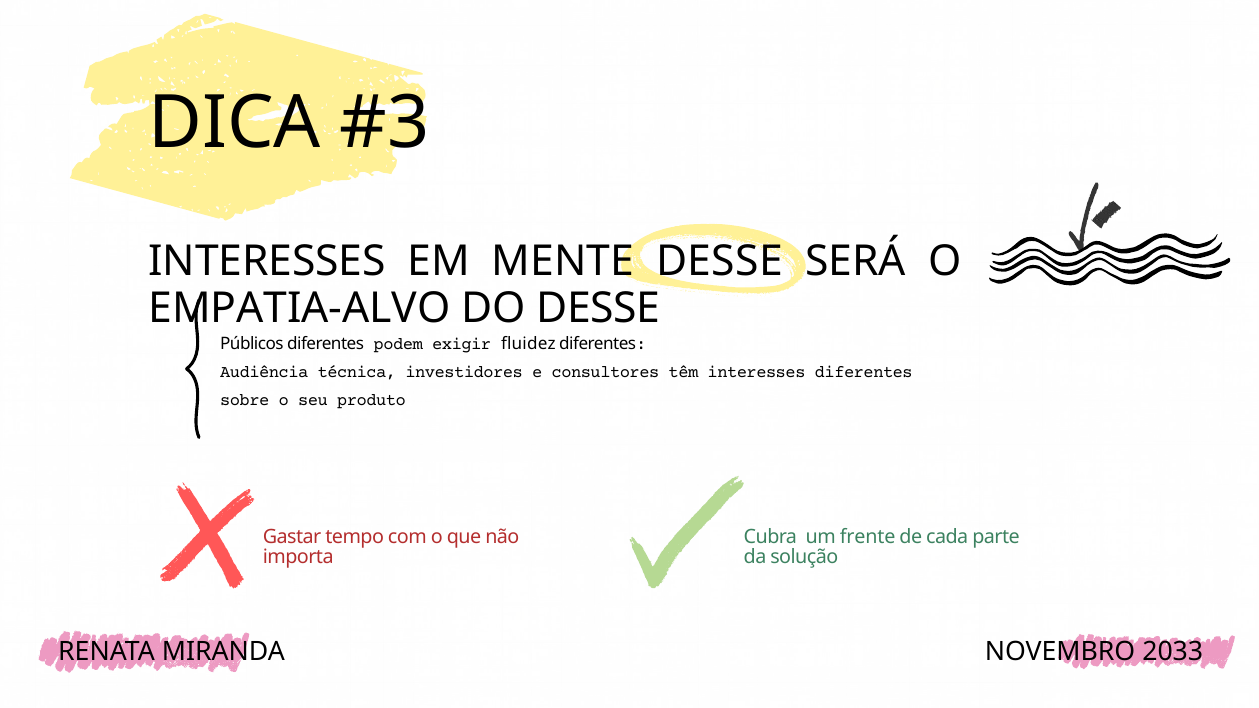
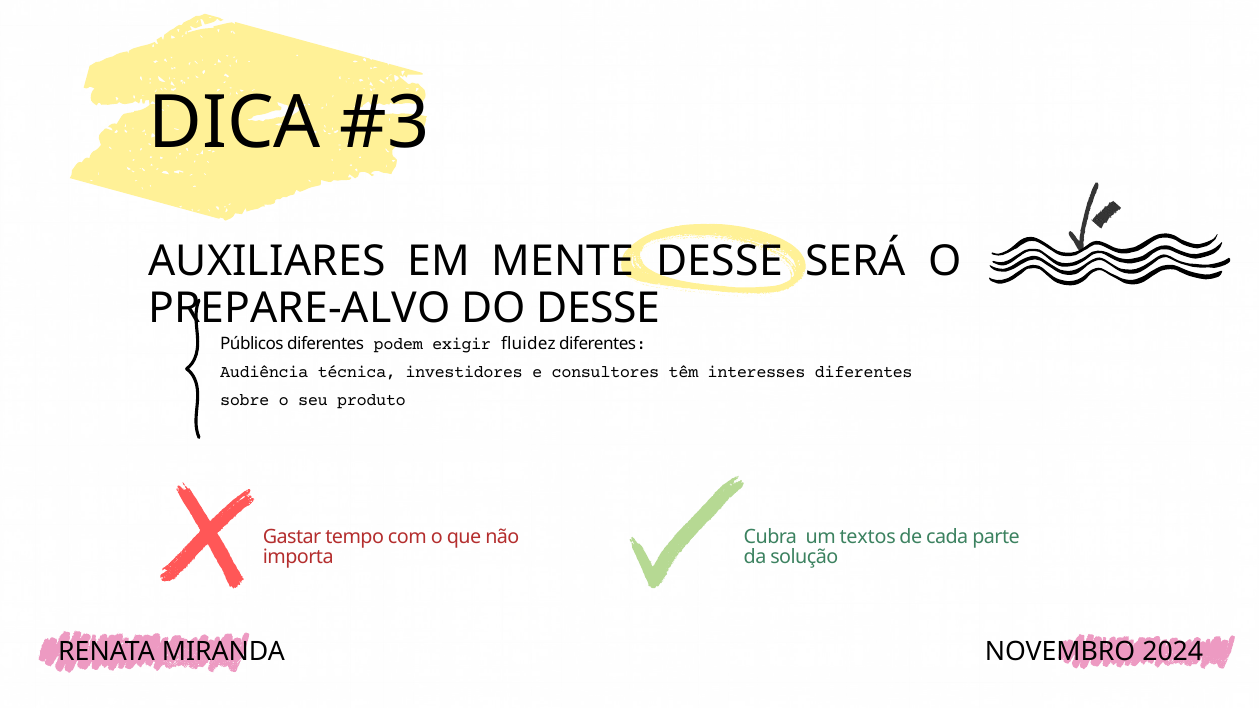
INTERESSES at (267, 262): INTERESSES -> AUXILIARES
EMPATIA-ALVO: EMPATIA-ALVO -> PREPARE-ALVO
frente: frente -> textos
2033: 2033 -> 2024
